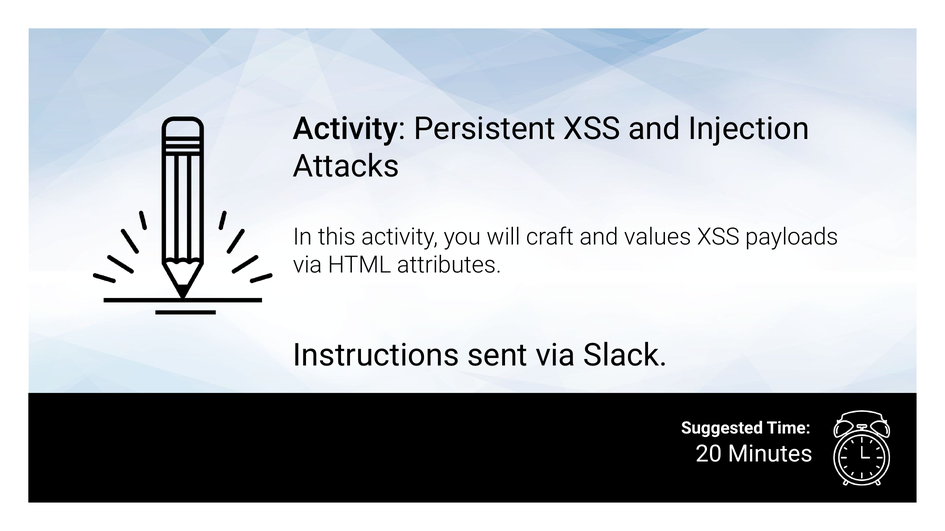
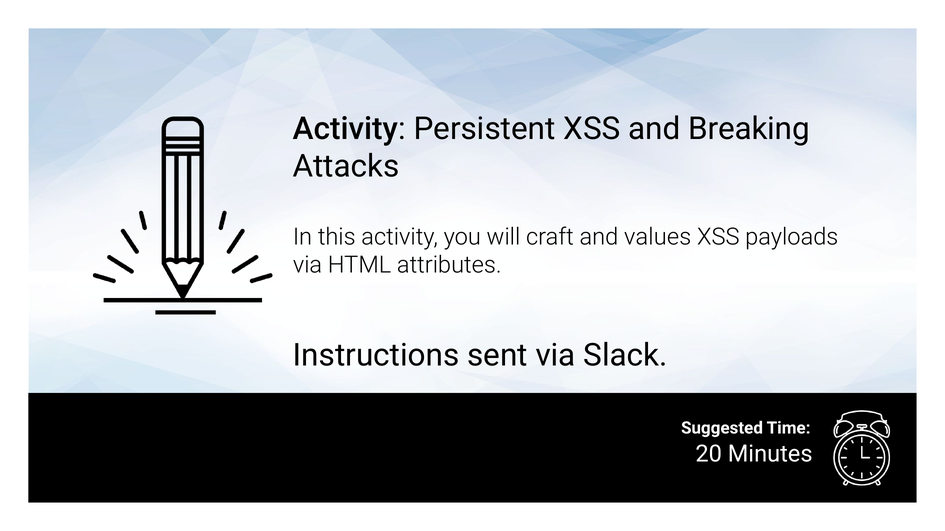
Injection: Injection -> Breaking
